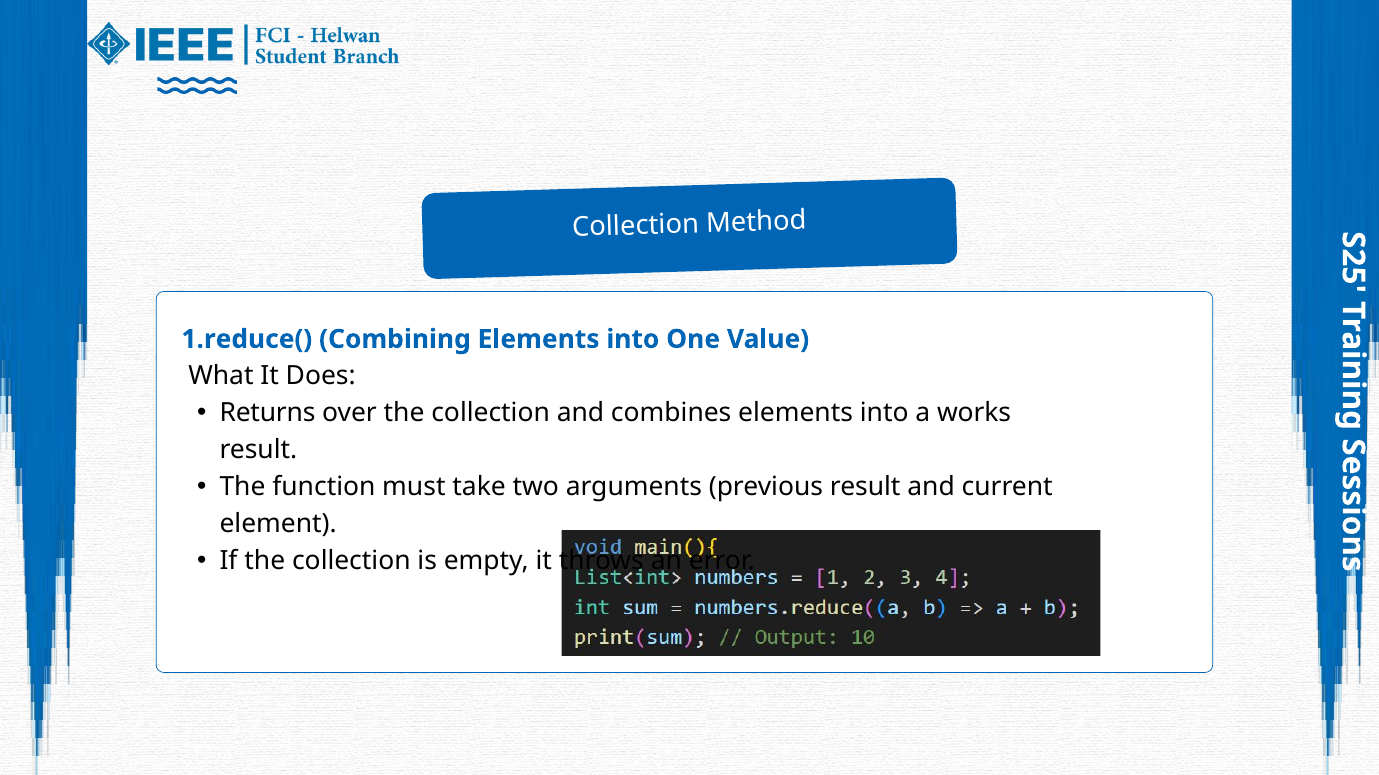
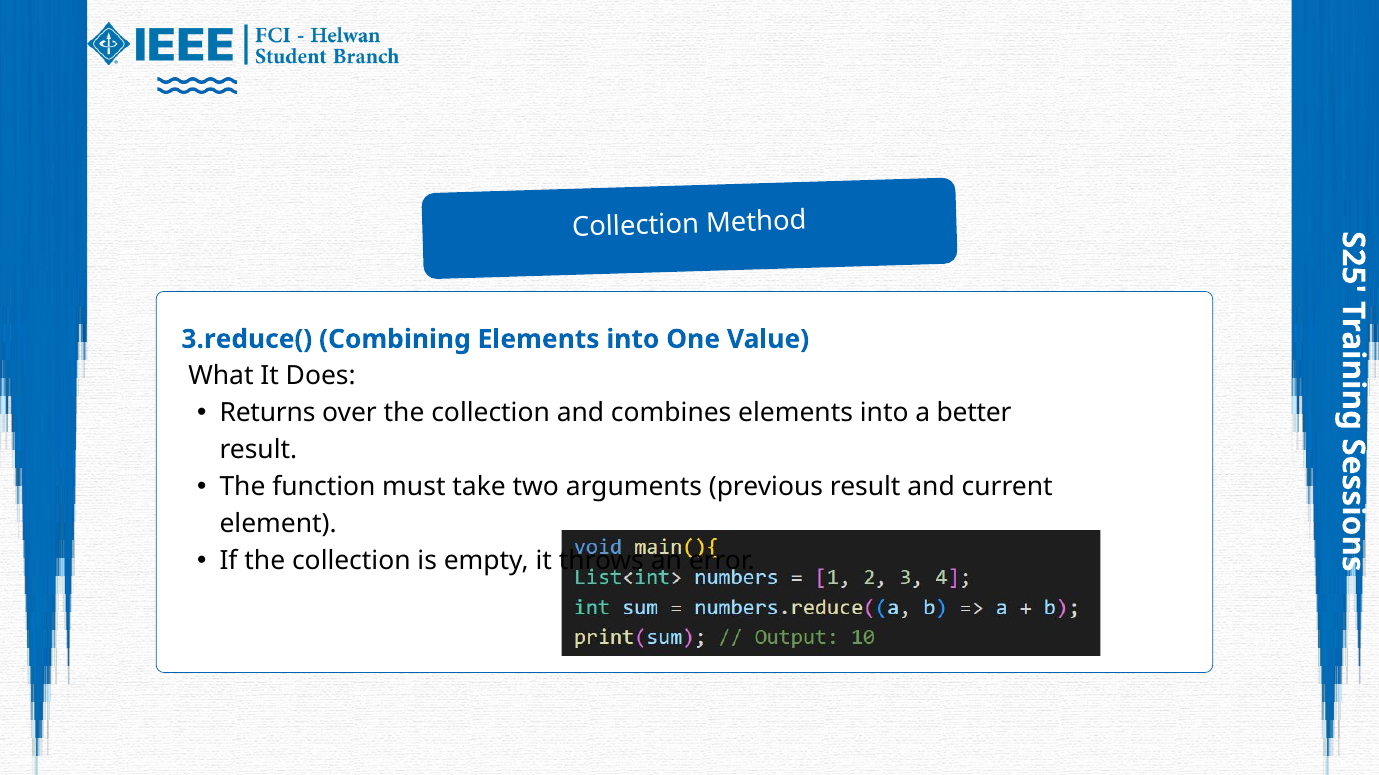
1.reduce(: 1.reduce( -> 3.reduce(
works: works -> better
